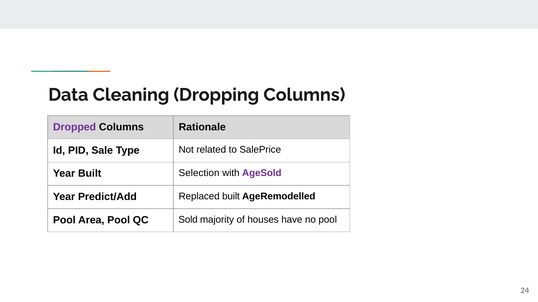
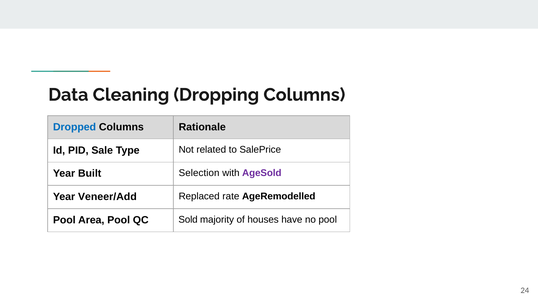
Dropped colour: purple -> blue
Predict/Add: Predict/Add -> Veneer/Add
Replaced built: built -> rate
